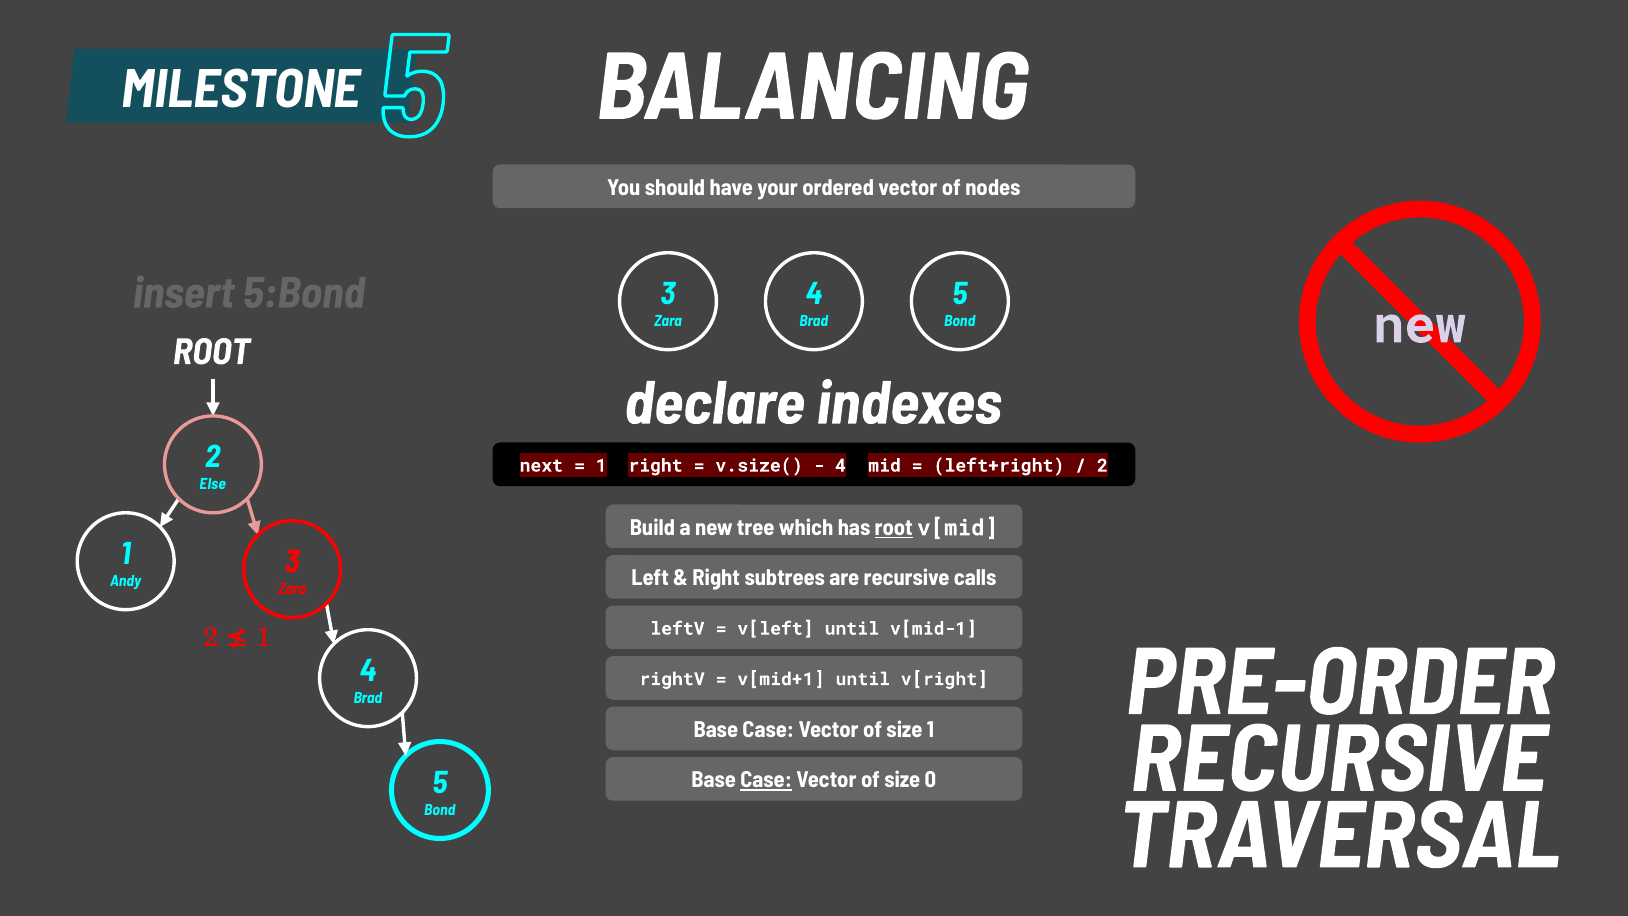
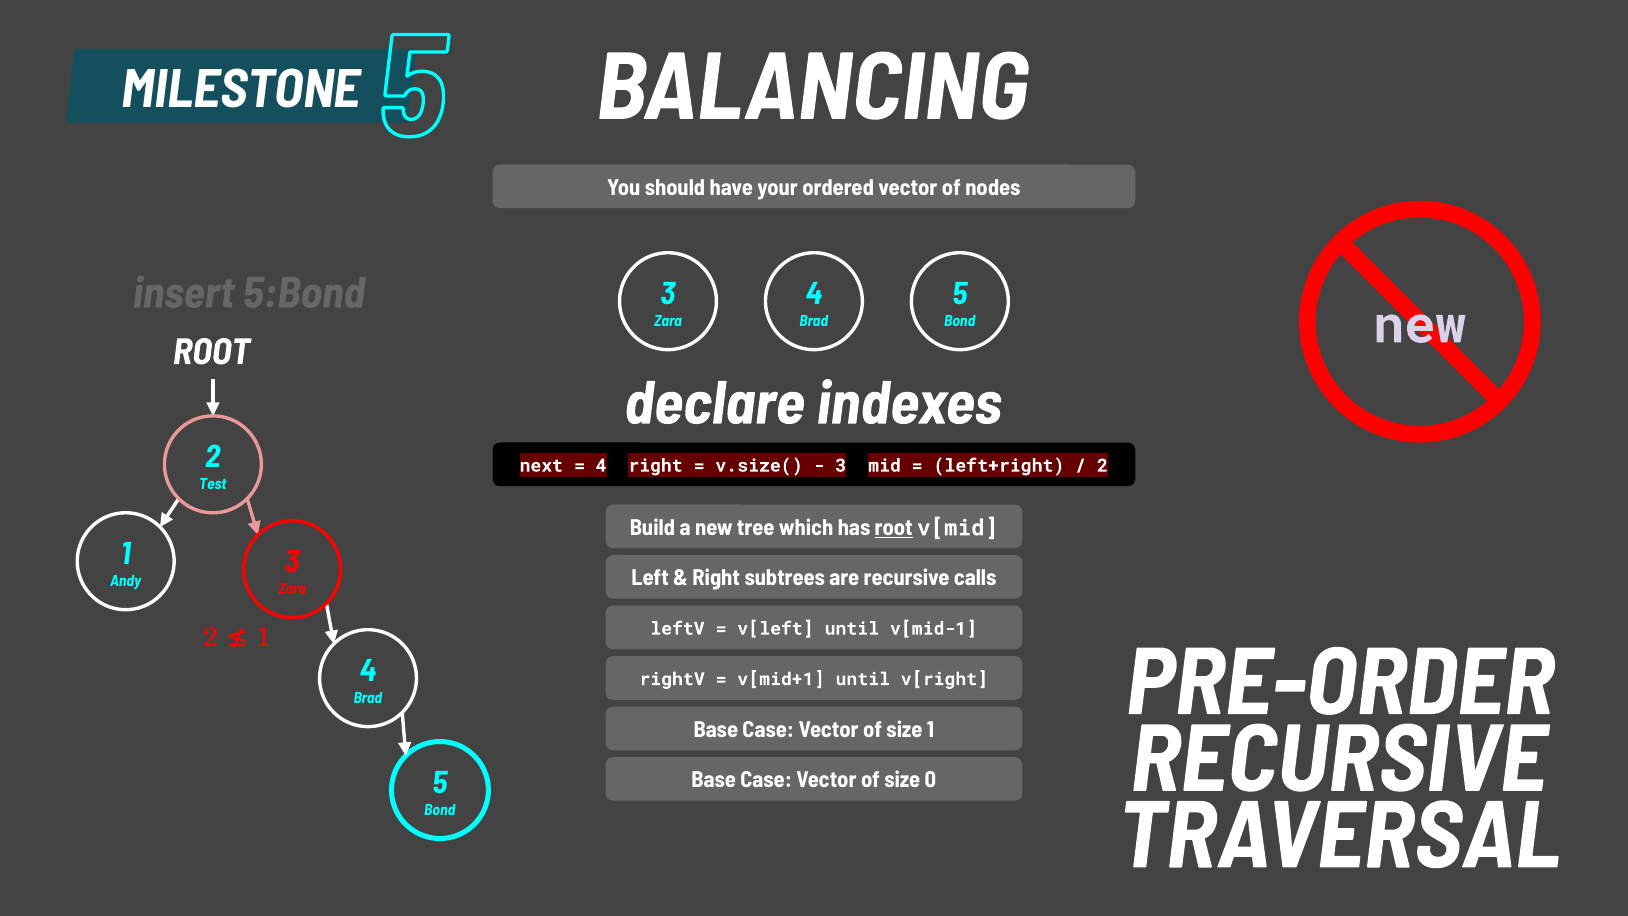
1 at (601, 466): 1 -> 4
4 at (841, 466): 4 -> 3
Else: Else -> Test
Case at (766, 780) underline: present -> none
